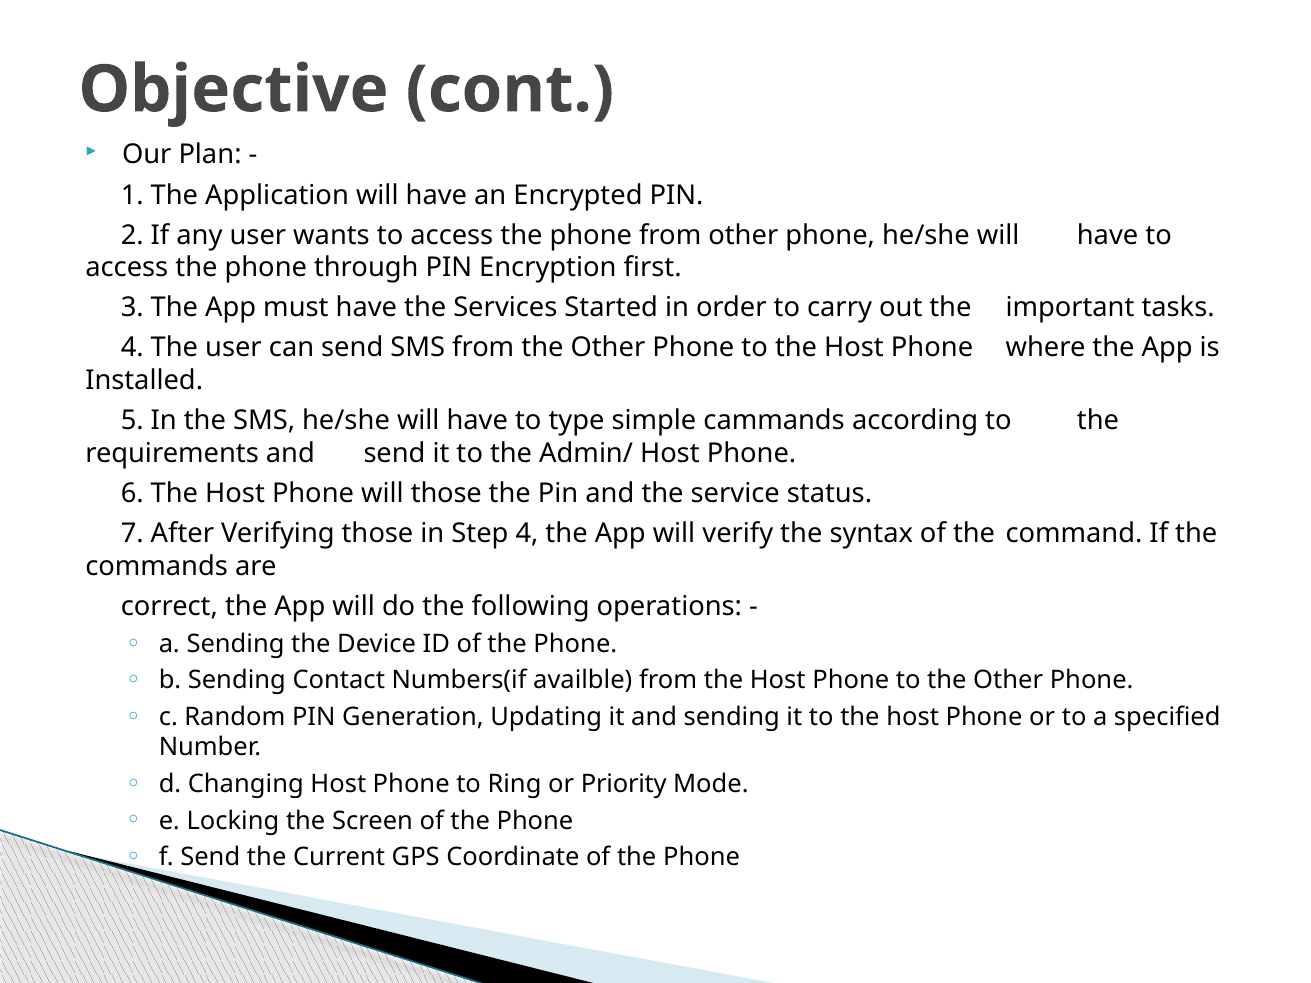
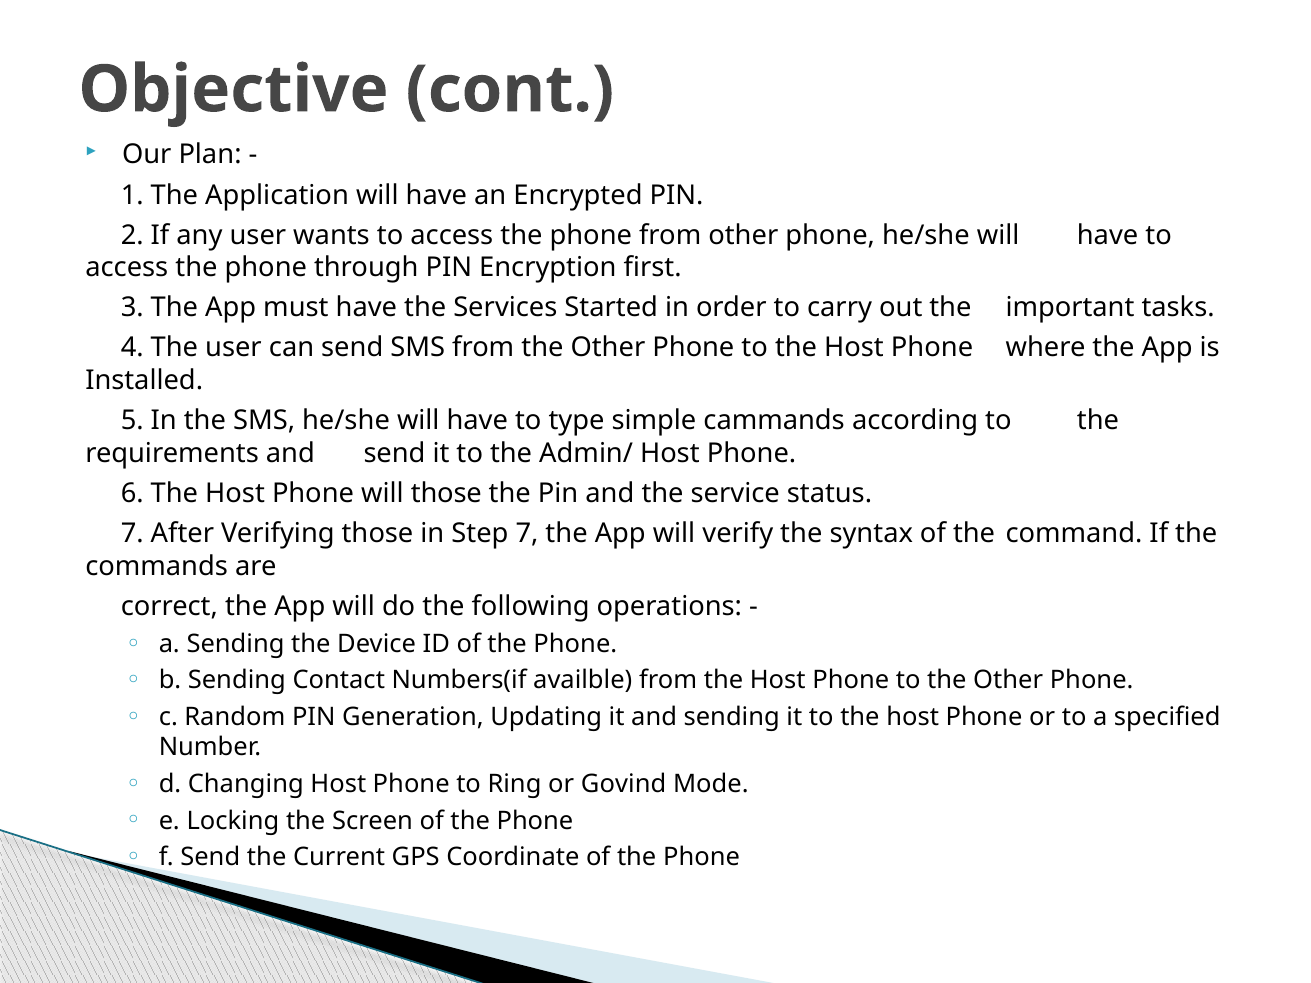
Step 4: 4 -> 7
Priority: Priority -> Govind
